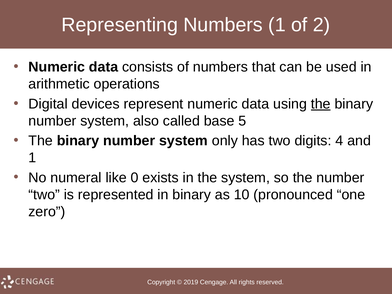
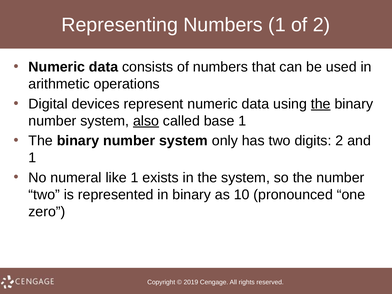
also underline: none -> present
base 5: 5 -> 1
digits 4: 4 -> 2
like 0: 0 -> 1
